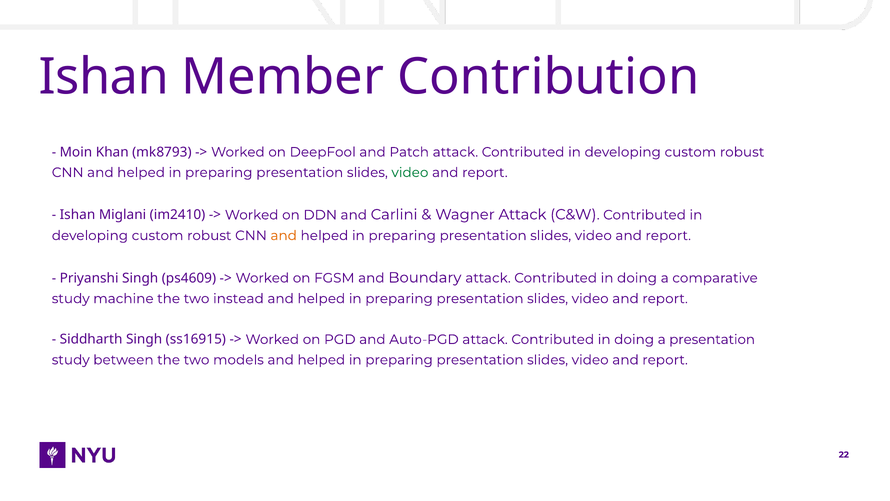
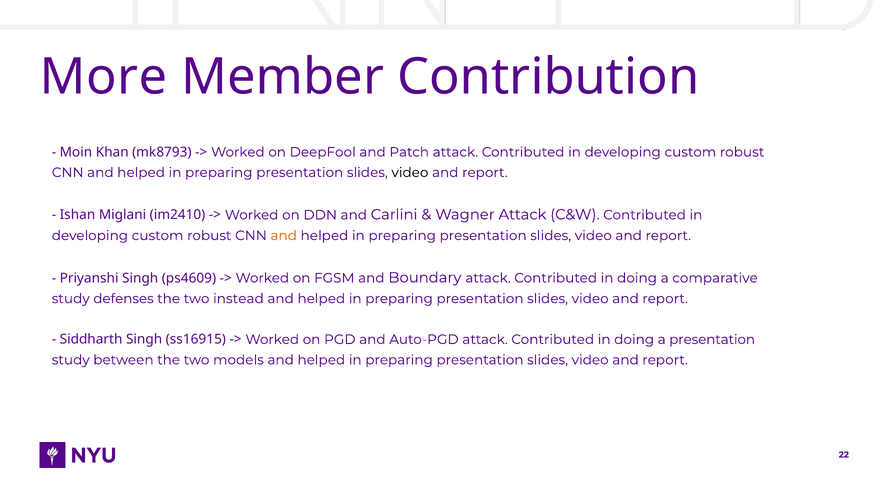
Ishan at (104, 77): Ishan -> More
video at (410, 172) colour: green -> black
machine: machine -> defenses
